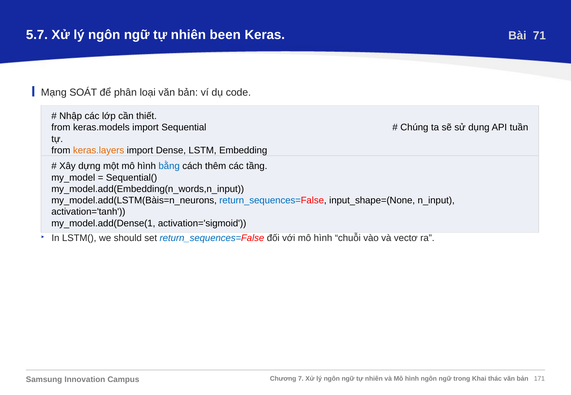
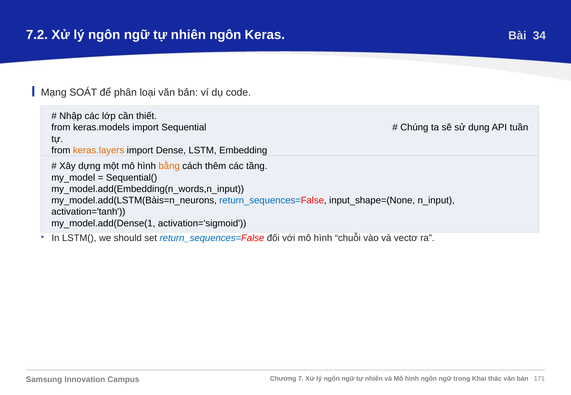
5.7: 5.7 -> 7.2
nhiên been: been -> ngôn
71: 71 -> 34
bằng colour: blue -> orange
